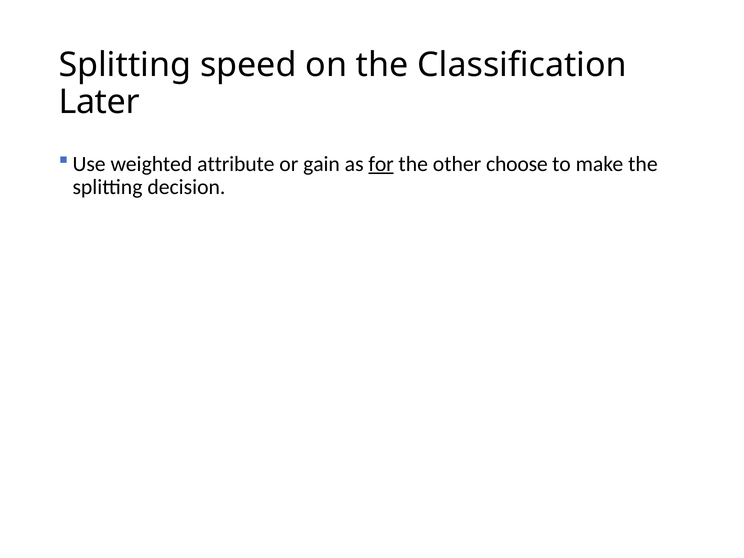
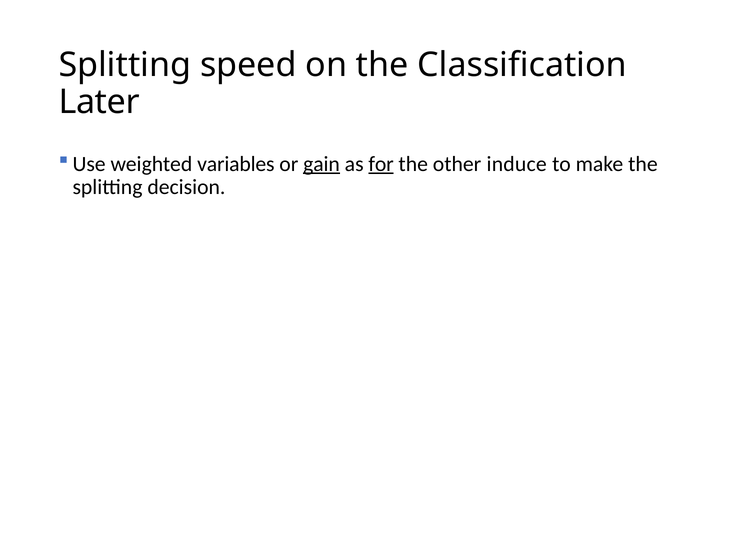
attribute: attribute -> variables
gain underline: none -> present
choose: choose -> induce
